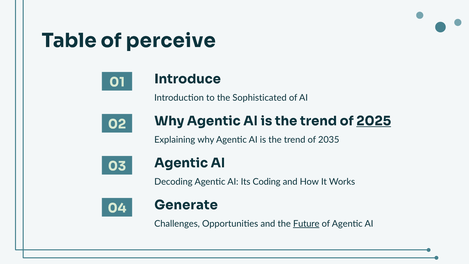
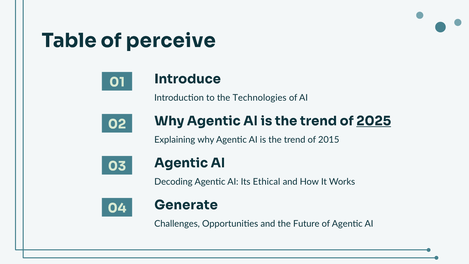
Sophisticated: Sophisticated -> Technologies
2035: 2035 -> 2015
Coding: Coding -> Ethical
Future underline: present -> none
